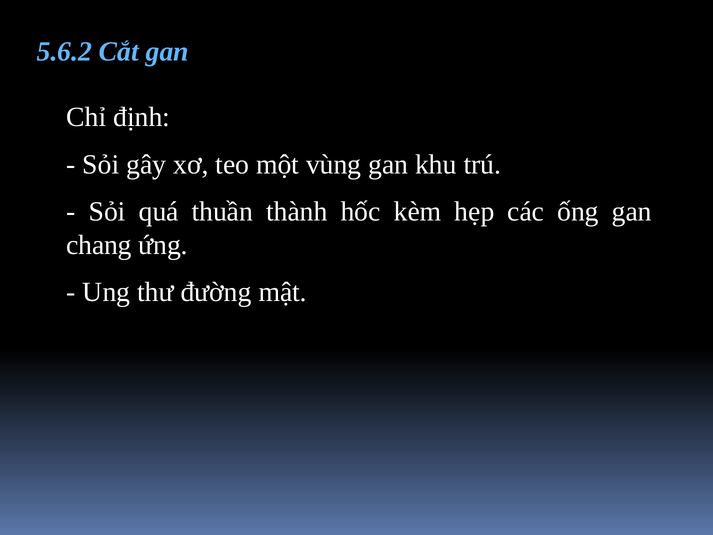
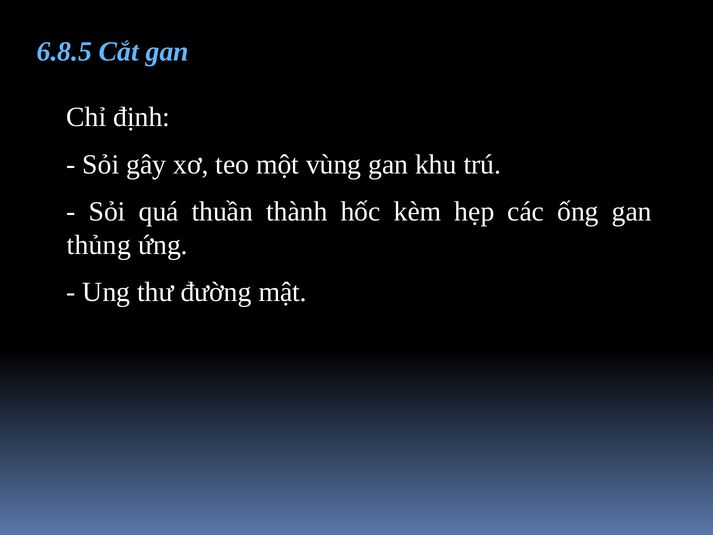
5.6.2: 5.6.2 -> 6.8.5
chang: chang -> thủng
